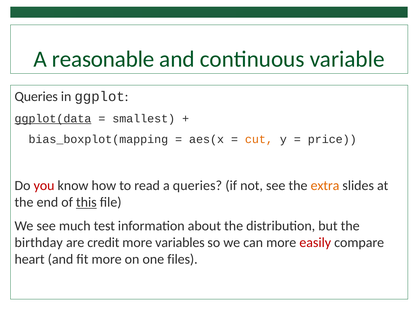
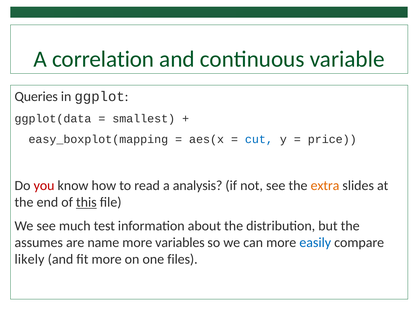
reasonable: reasonable -> correlation
ggplot(data underline: present -> none
bias_boxplot(mapping: bias_boxplot(mapping -> easy_boxplot(mapping
cut colour: orange -> blue
a queries: queries -> analysis
birthday: birthday -> assumes
credit: credit -> name
easily colour: red -> blue
heart: heart -> likely
